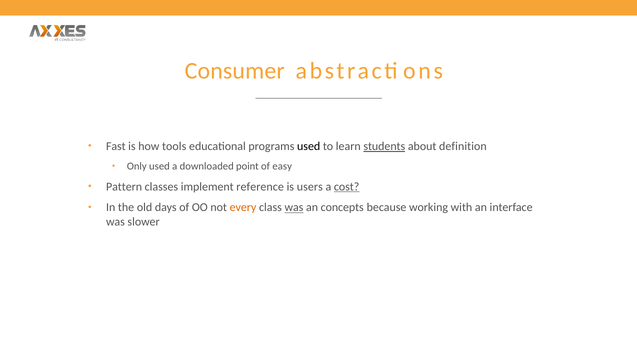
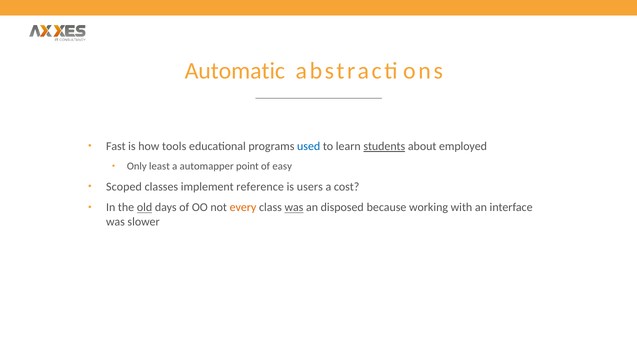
Consumer: Consumer -> Automatic
used at (309, 146) colour: black -> blue
definition: definition -> employed
Only used: used -> least
downloaded: downloaded -> automapper
Pattern: Pattern -> Scoped
cost underline: present -> none
old underline: none -> present
concepts: concepts -> disposed
